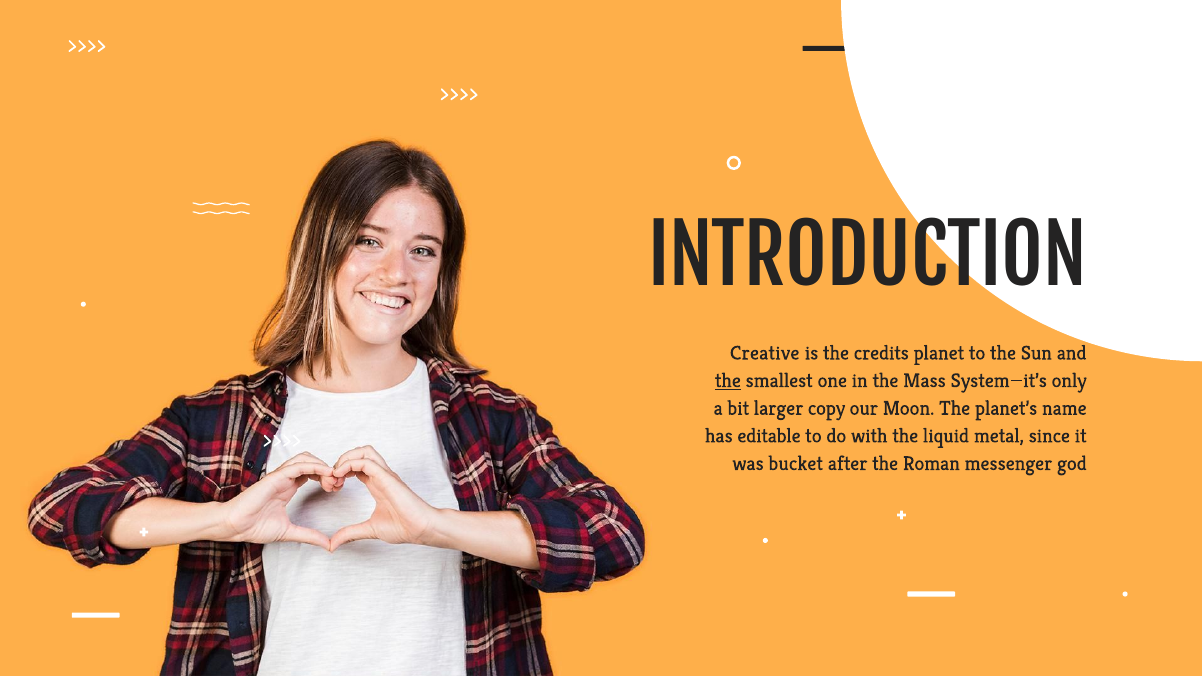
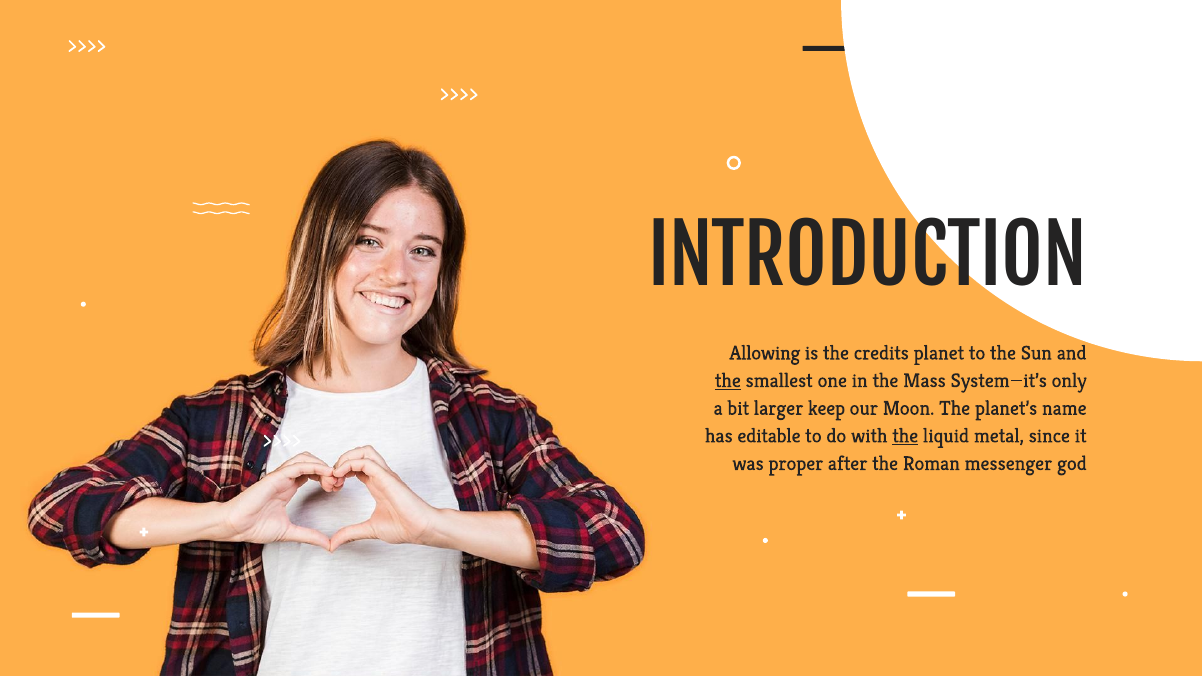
Creative: Creative -> Allowing
copy: copy -> keep
the at (905, 436) underline: none -> present
bucket: bucket -> proper
